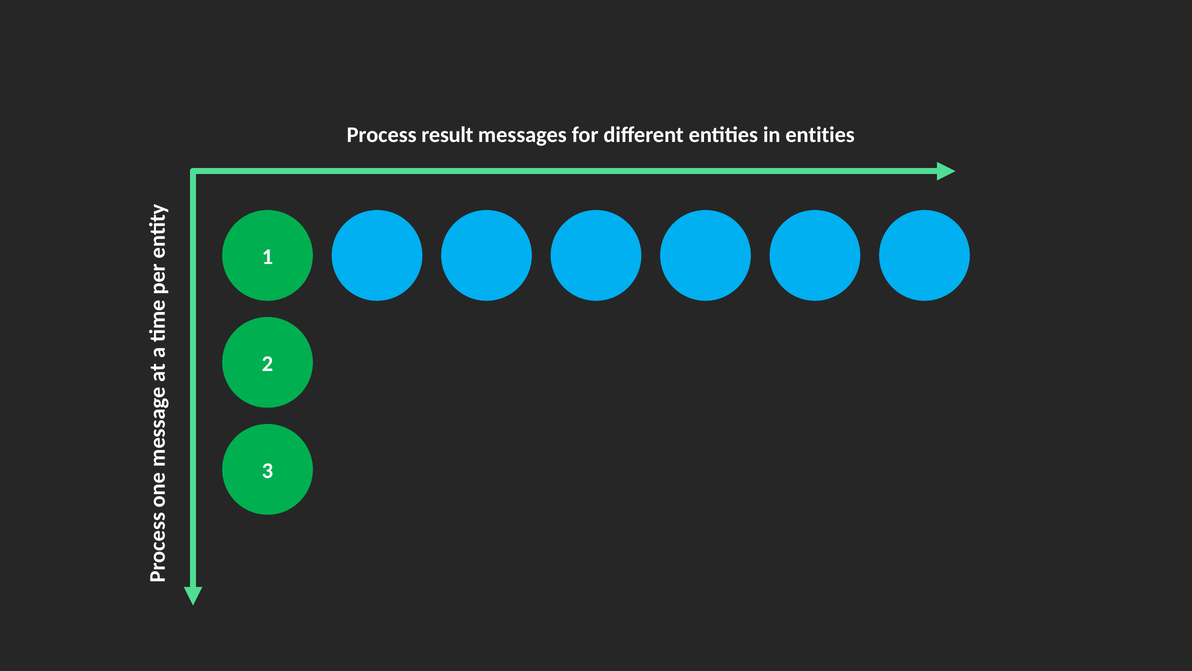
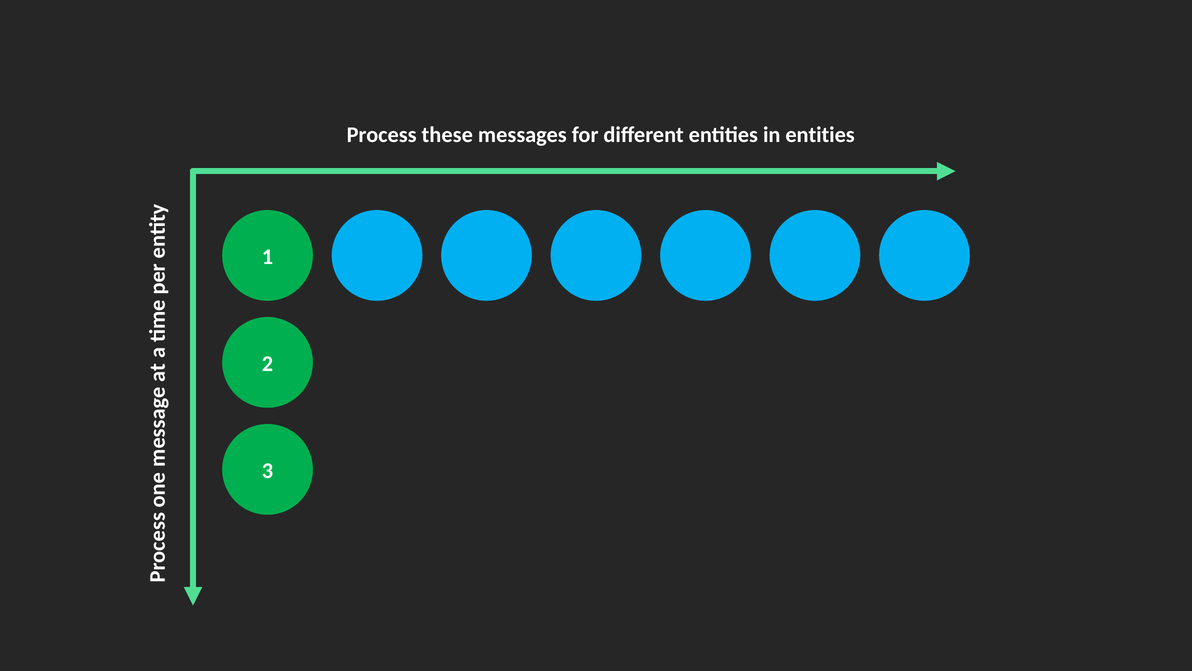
result: result -> these
